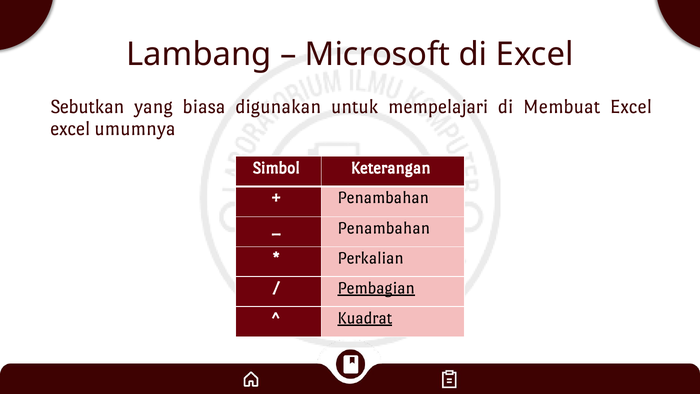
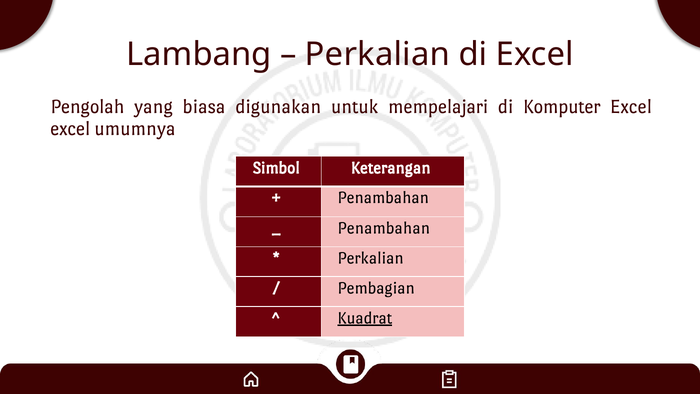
Microsoft at (378, 54): Microsoft -> Perkalian
Sebutkan: Sebutkan -> Pengolah
Membuat: Membuat -> Komputer
Pembagian underline: present -> none
